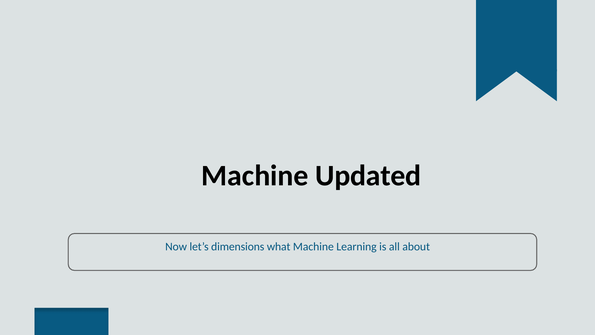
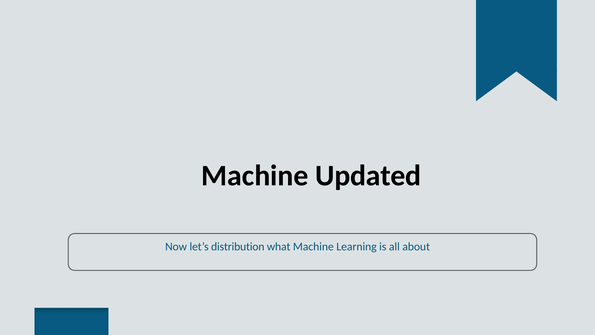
dimensions: dimensions -> distribution
